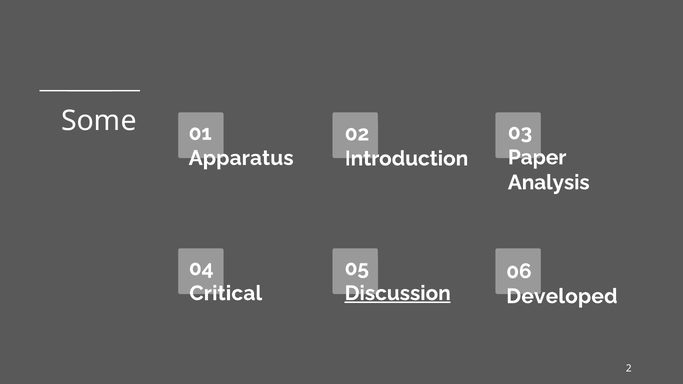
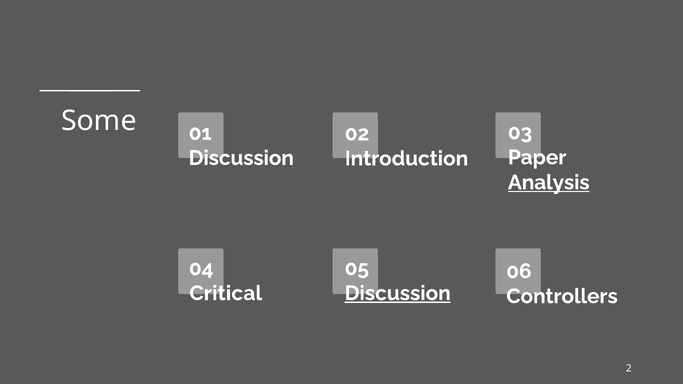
Apparatus at (241, 158): Apparatus -> Discussion
Analysis underline: none -> present
Developed: Developed -> Controllers
